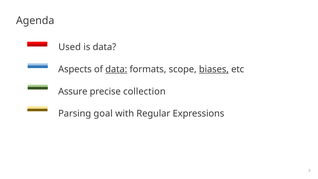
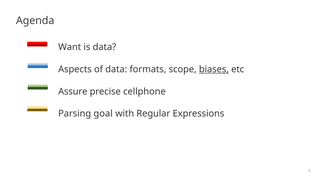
Used: Used -> Want
data at (116, 69) underline: present -> none
collection: collection -> cellphone
